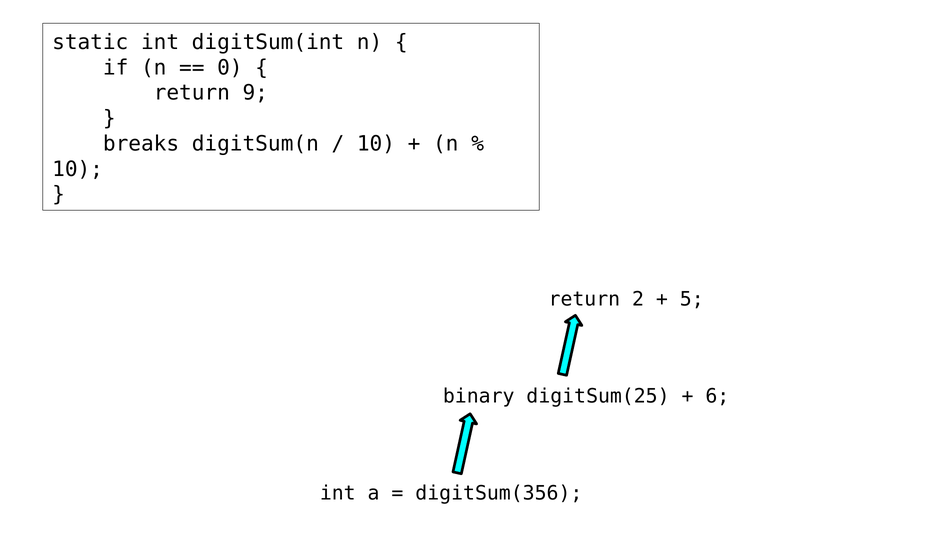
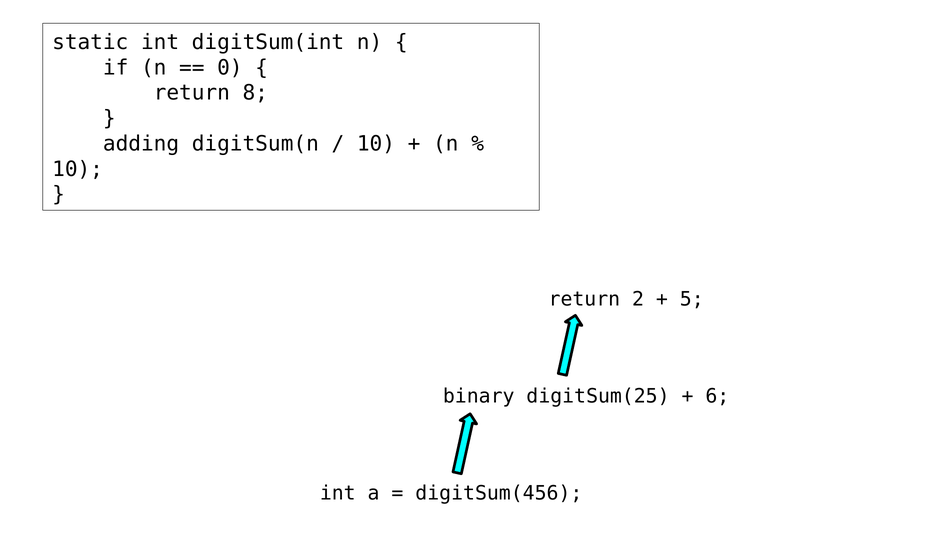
9: 9 -> 8
breaks: breaks -> adding
digitSum(356: digitSum(356 -> digitSum(456
